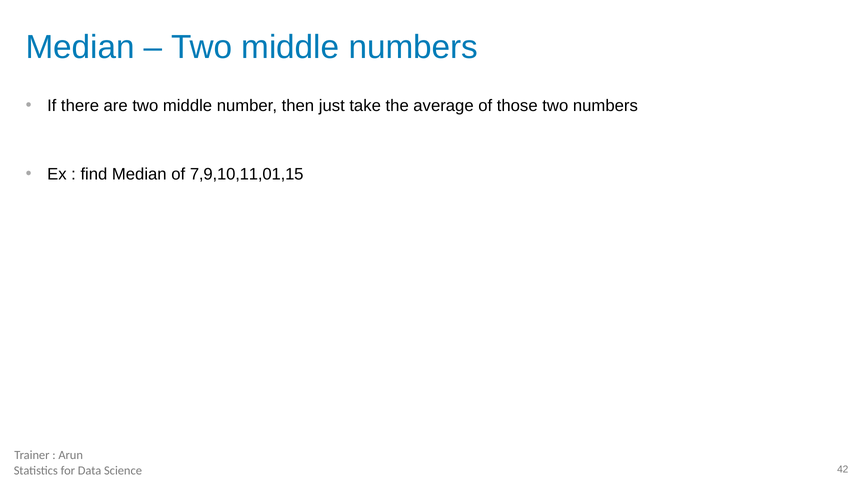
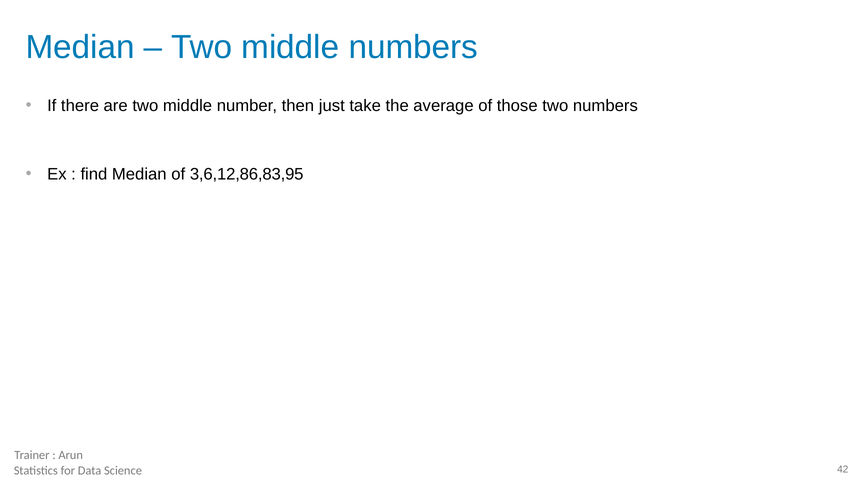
7,9,10,11,01,15: 7,9,10,11,01,15 -> 3,6,12,86,83,95
